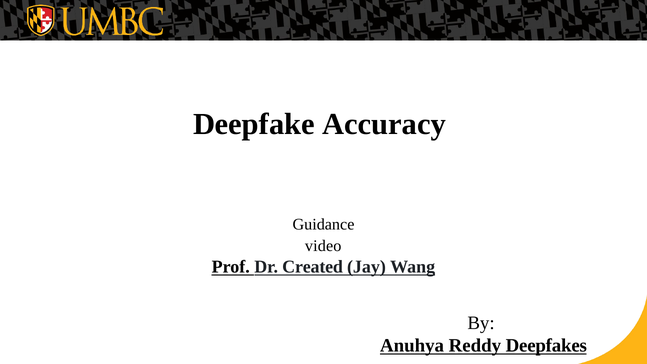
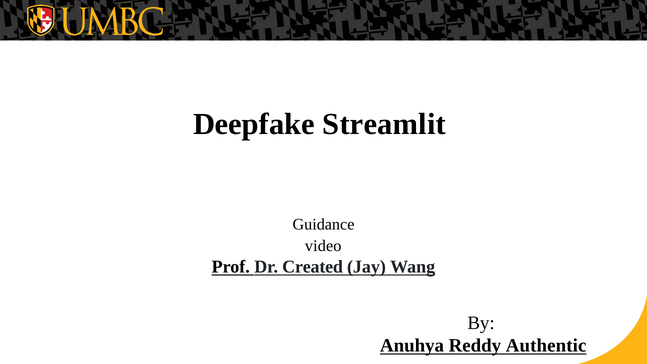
Accuracy: Accuracy -> Streamlit
Deepfakes: Deepfakes -> Authentic
